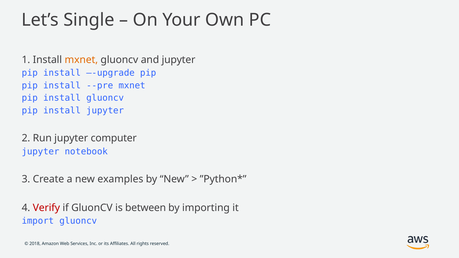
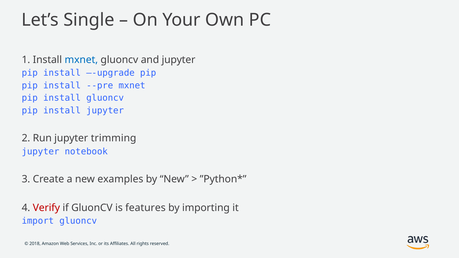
mxnet at (81, 60) colour: orange -> blue
computer: computer -> trimming
between: between -> features
